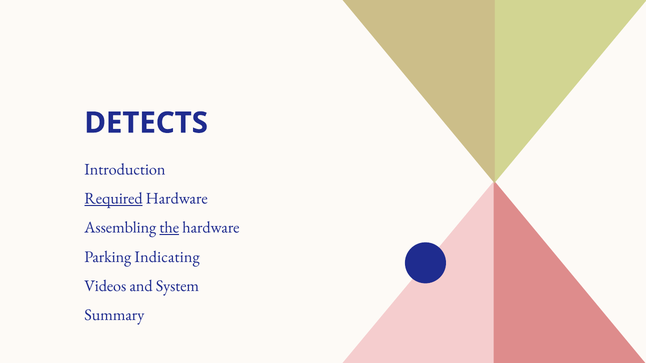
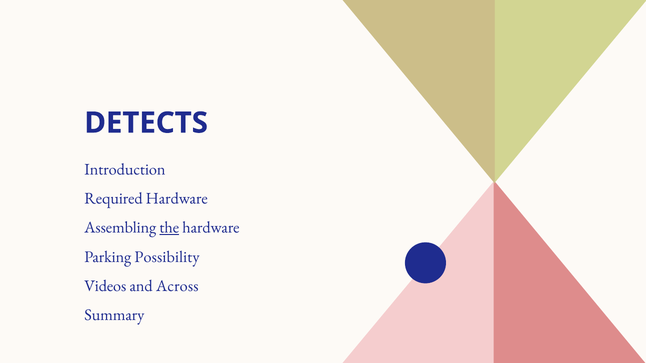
Required underline: present -> none
Indicating: Indicating -> Possibility
System: System -> Across
